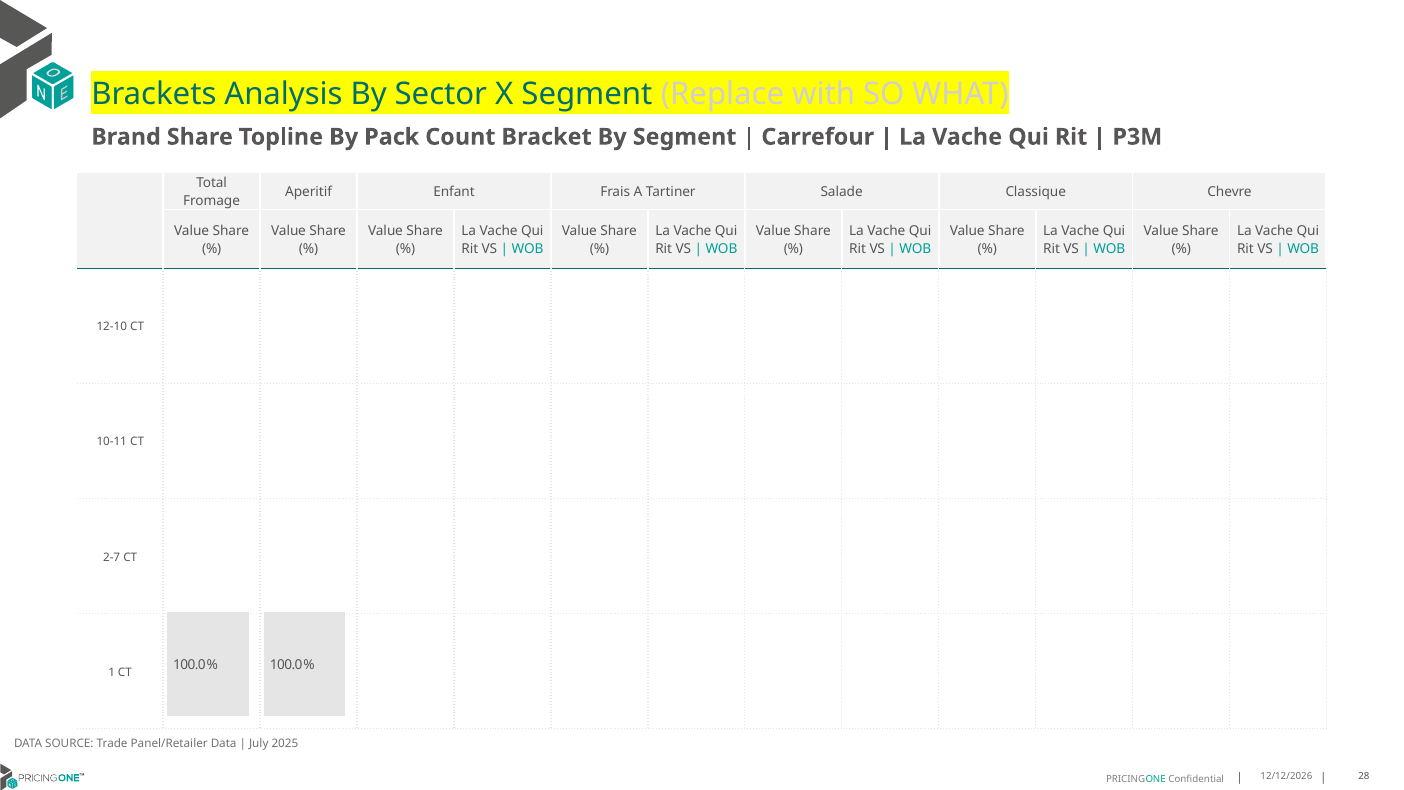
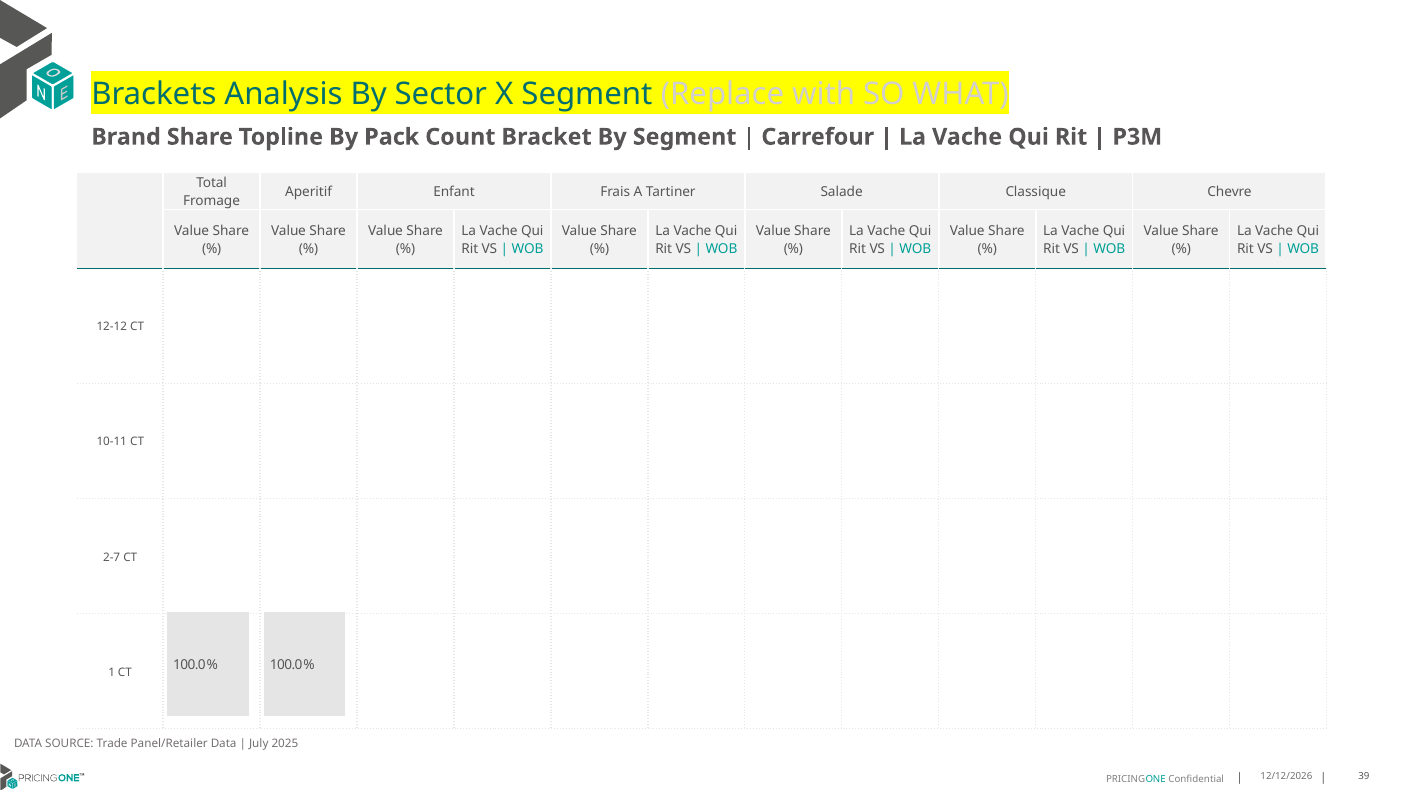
12-10: 12-10 -> 12-12
28: 28 -> 39
